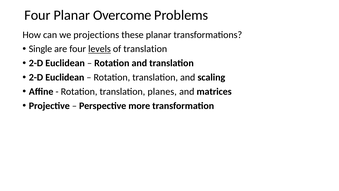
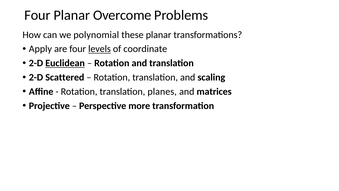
projections: projections -> polynomial
Single: Single -> Apply
of translation: translation -> coordinate
Euclidean at (65, 63) underline: none -> present
Euclidean at (65, 77): Euclidean -> Scattered
